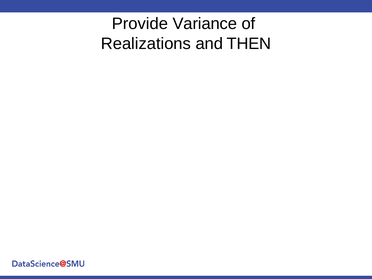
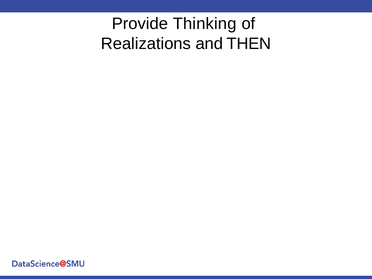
Variance: Variance -> Thinking
